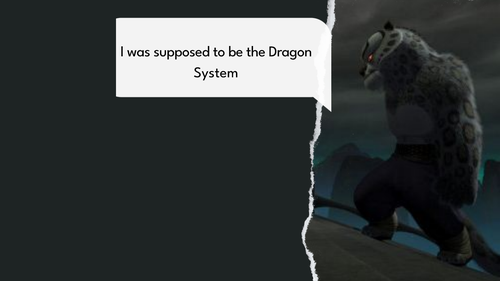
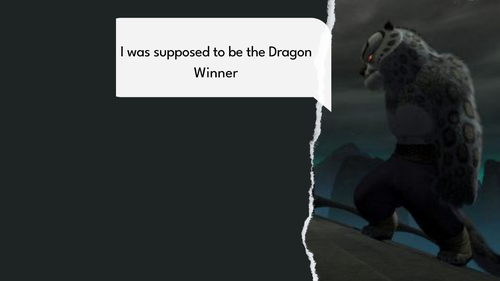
System: System -> Winner
